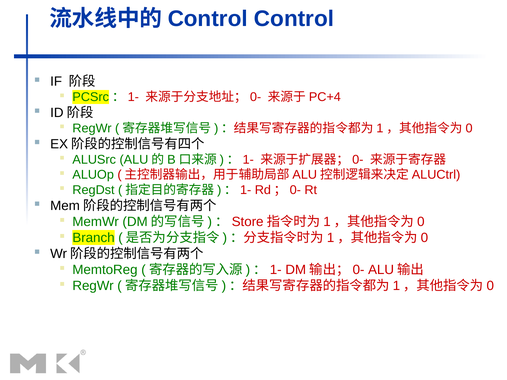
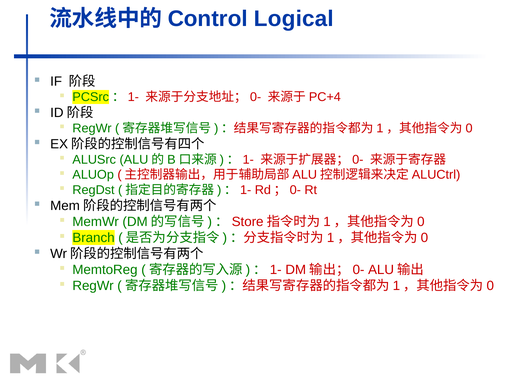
Control at (294, 19): Control -> Logical
